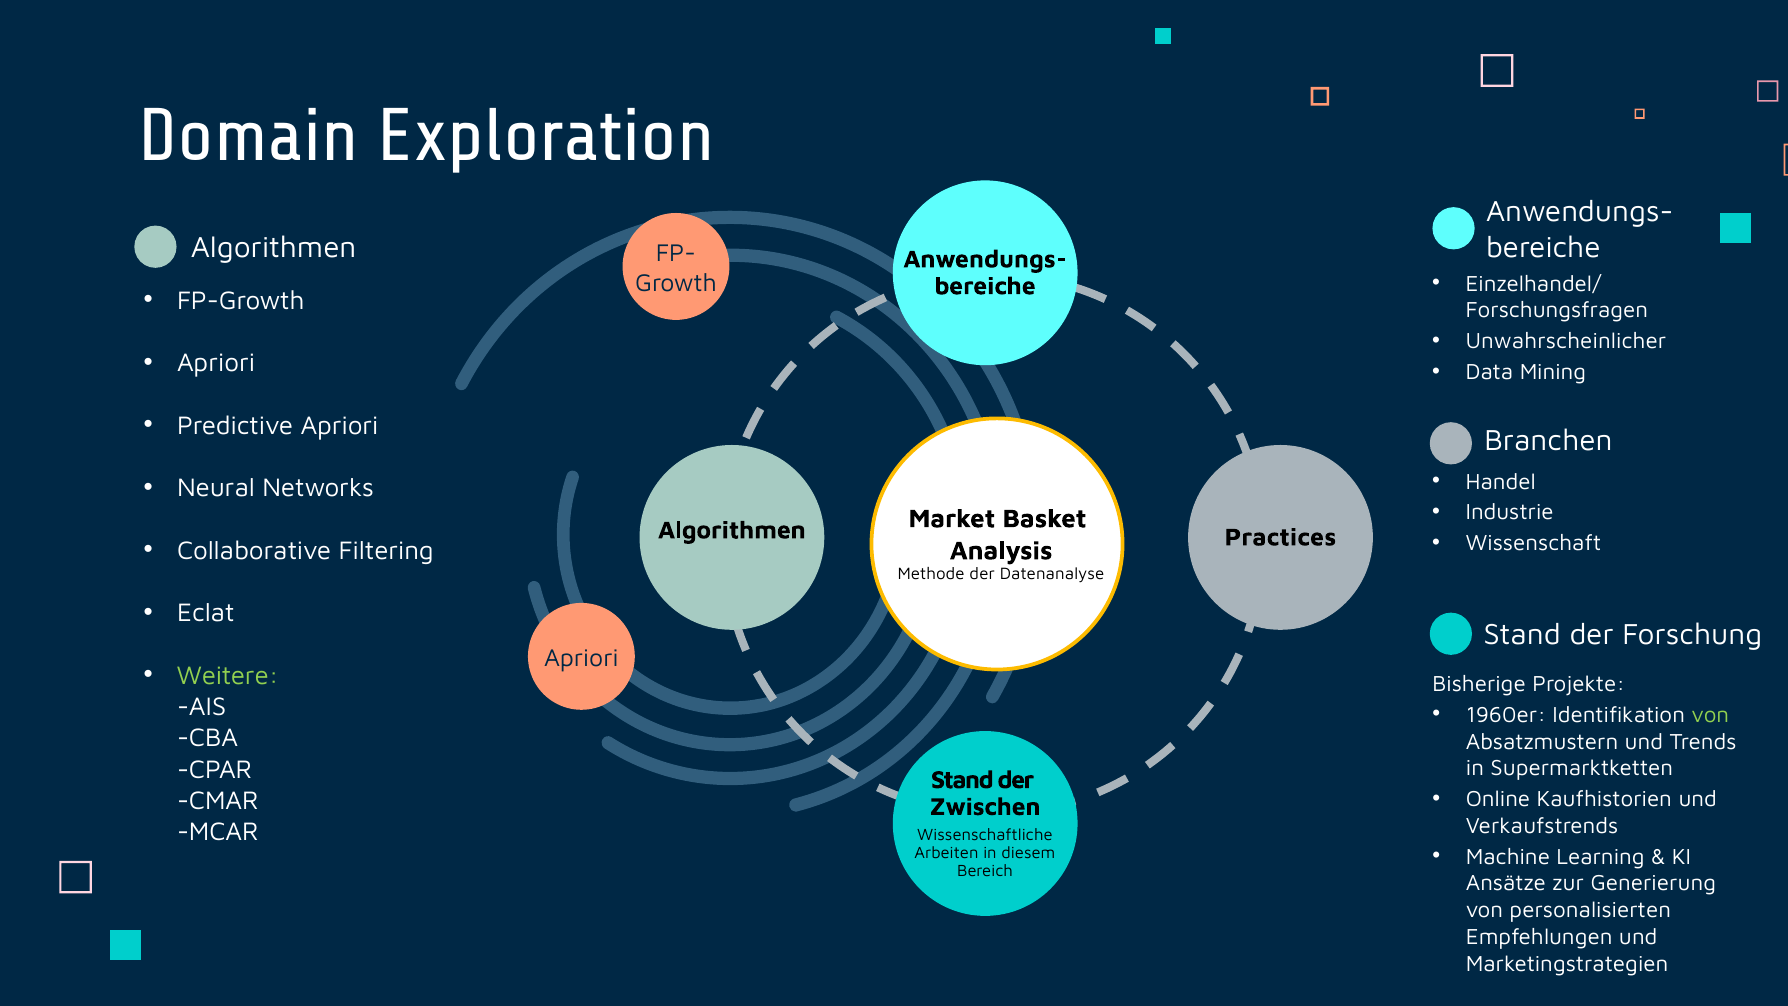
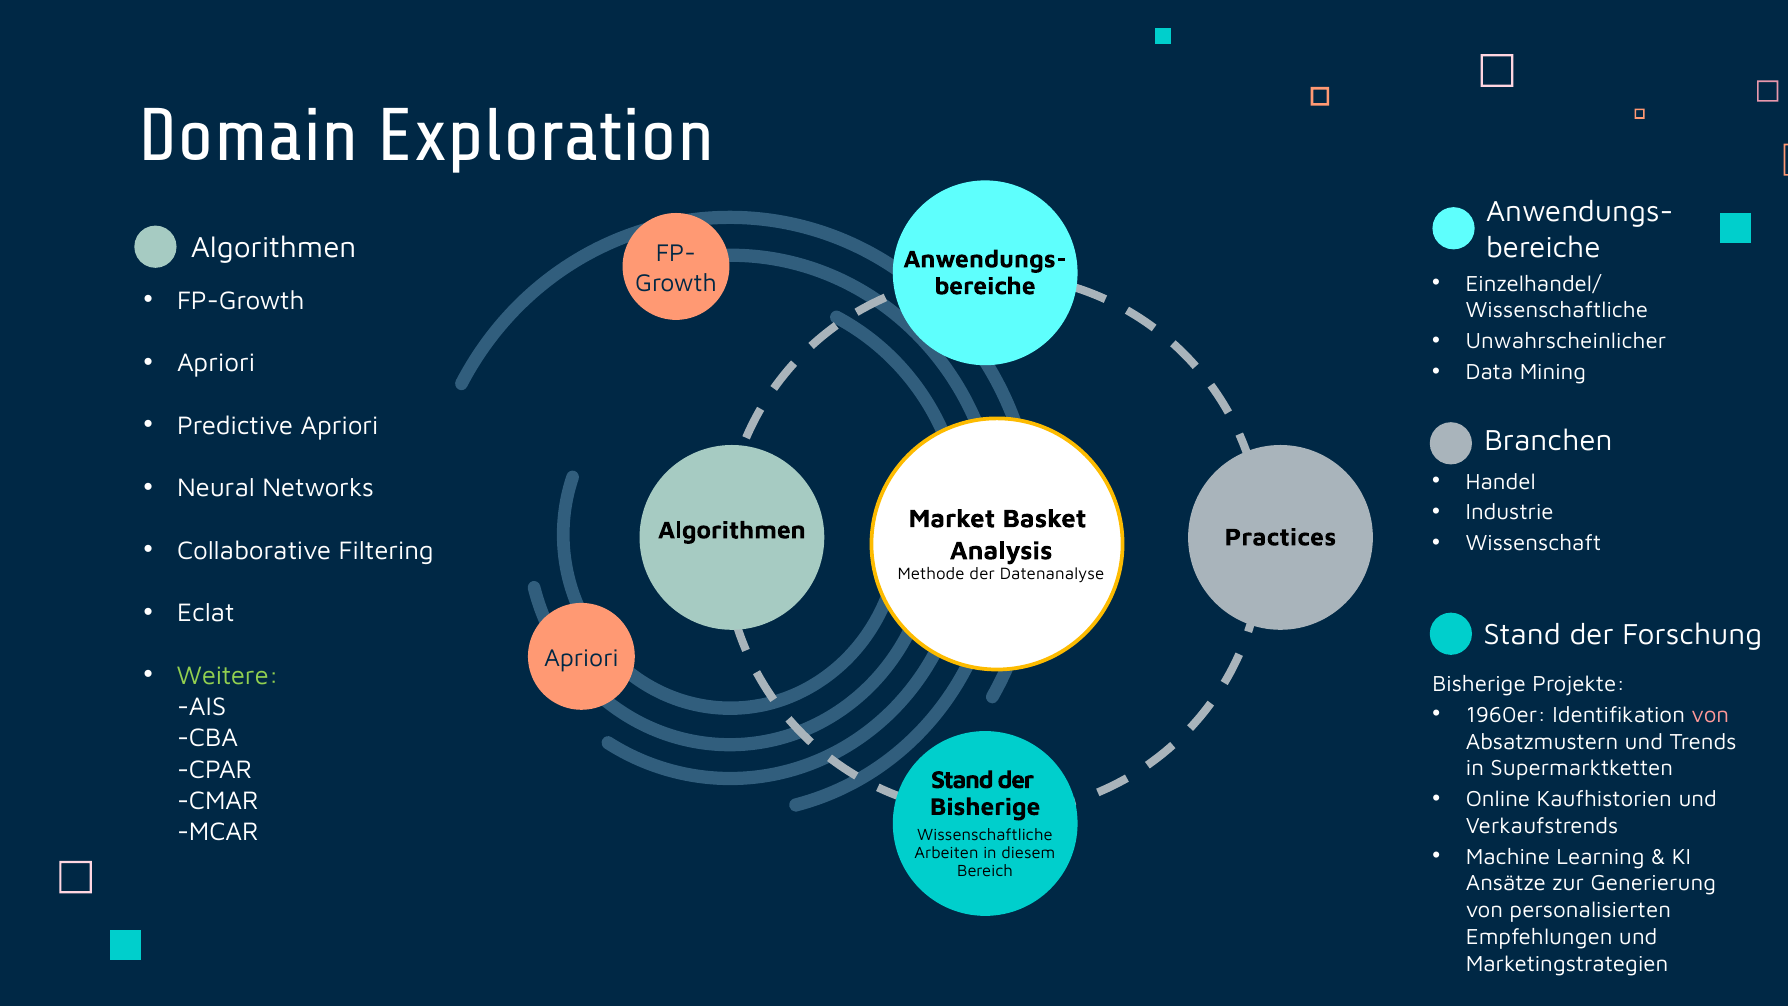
Forschungsfragen at (1557, 311): Forschungsfragen -> Wissenschaftliche
von at (1710, 715) colour: light green -> pink
Zwischen at (985, 807): Zwischen -> Bisherige
